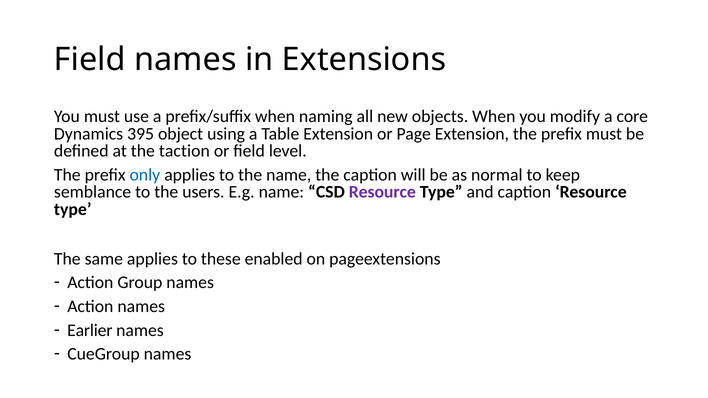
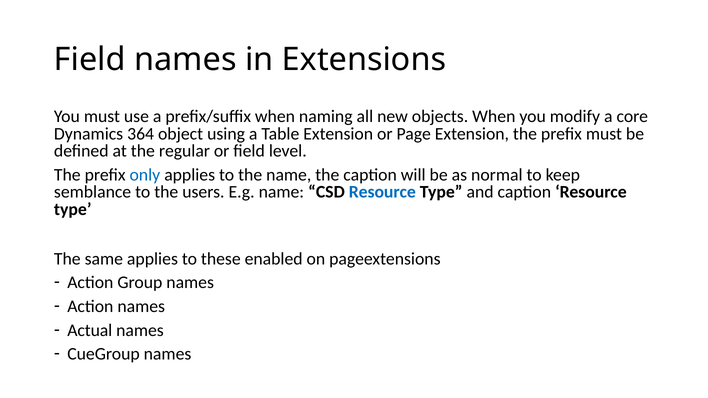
395: 395 -> 364
taction: taction -> regular
Resource at (382, 192) colour: purple -> blue
Earlier: Earlier -> Actual
